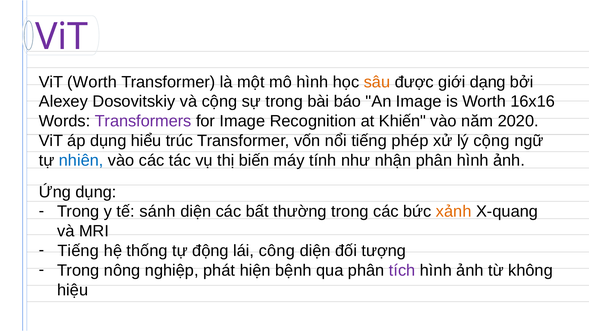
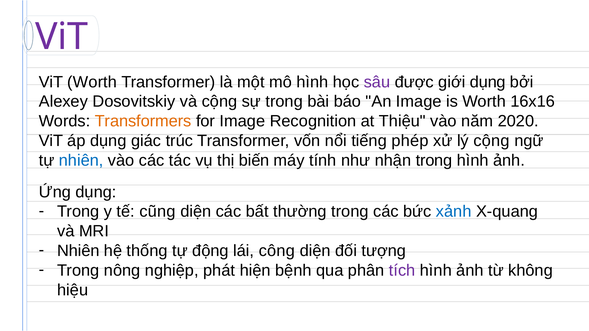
sâu colour: orange -> purple
giới dạng: dạng -> dụng
Transformers colour: purple -> orange
Khiến: Khiến -> Thiệu
hiểu: hiểu -> giác
nhận phân: phân -> trong
sánh: sánh -> cũng
xảnh colour: orange -> blue
Tiếng at (78, 251): Tiếng -> Nhiên
